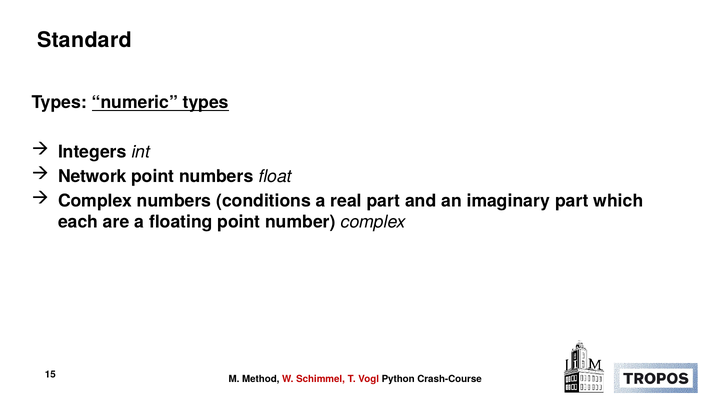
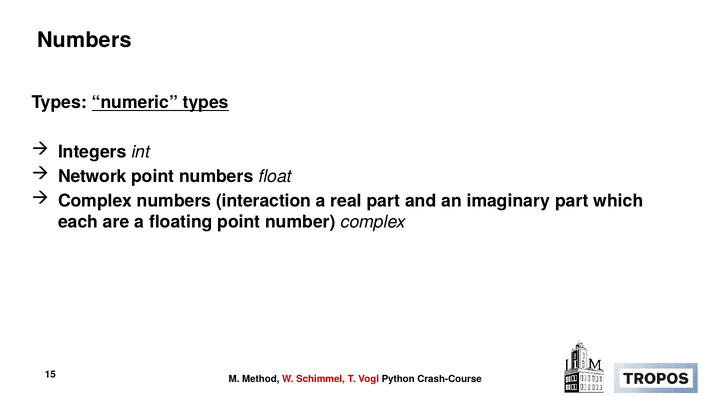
Standard at (84, 40): Standard -> Numbers
conditions: conditions -> interaction
